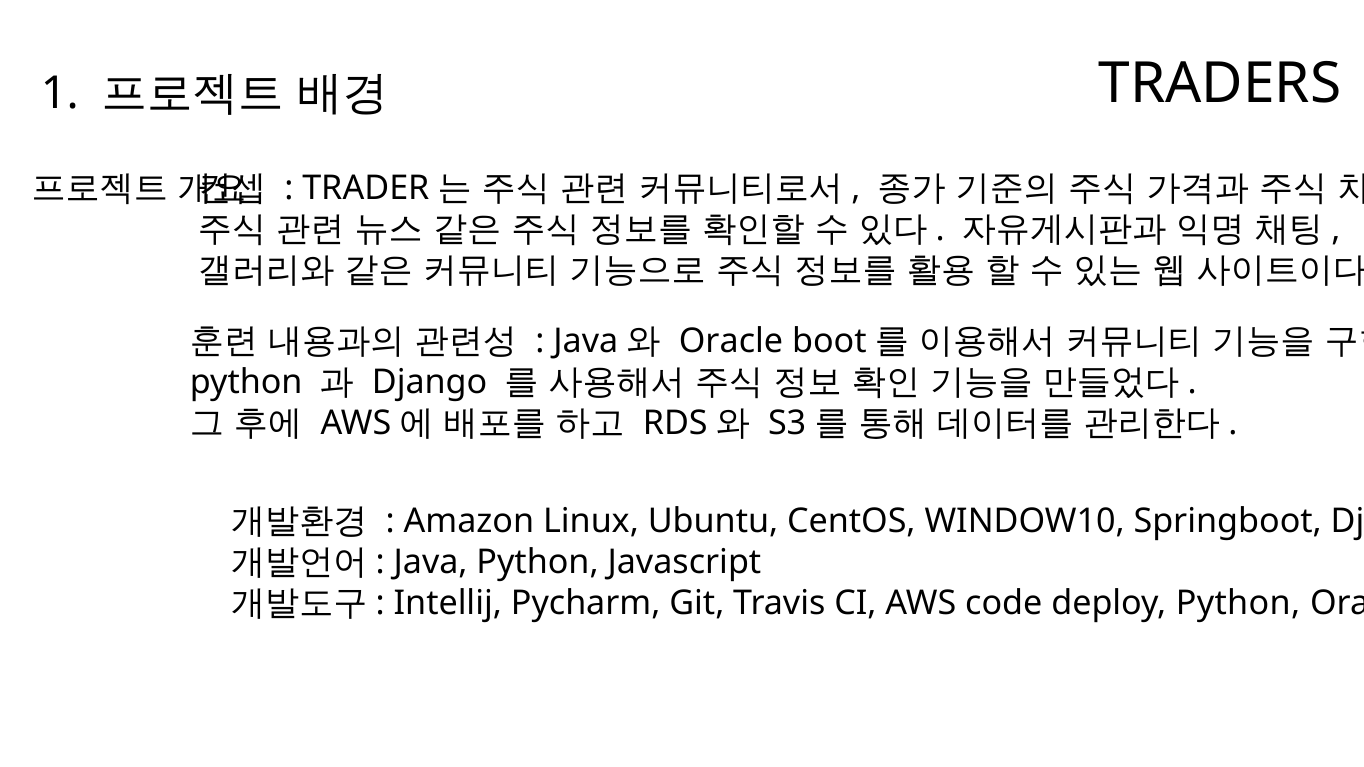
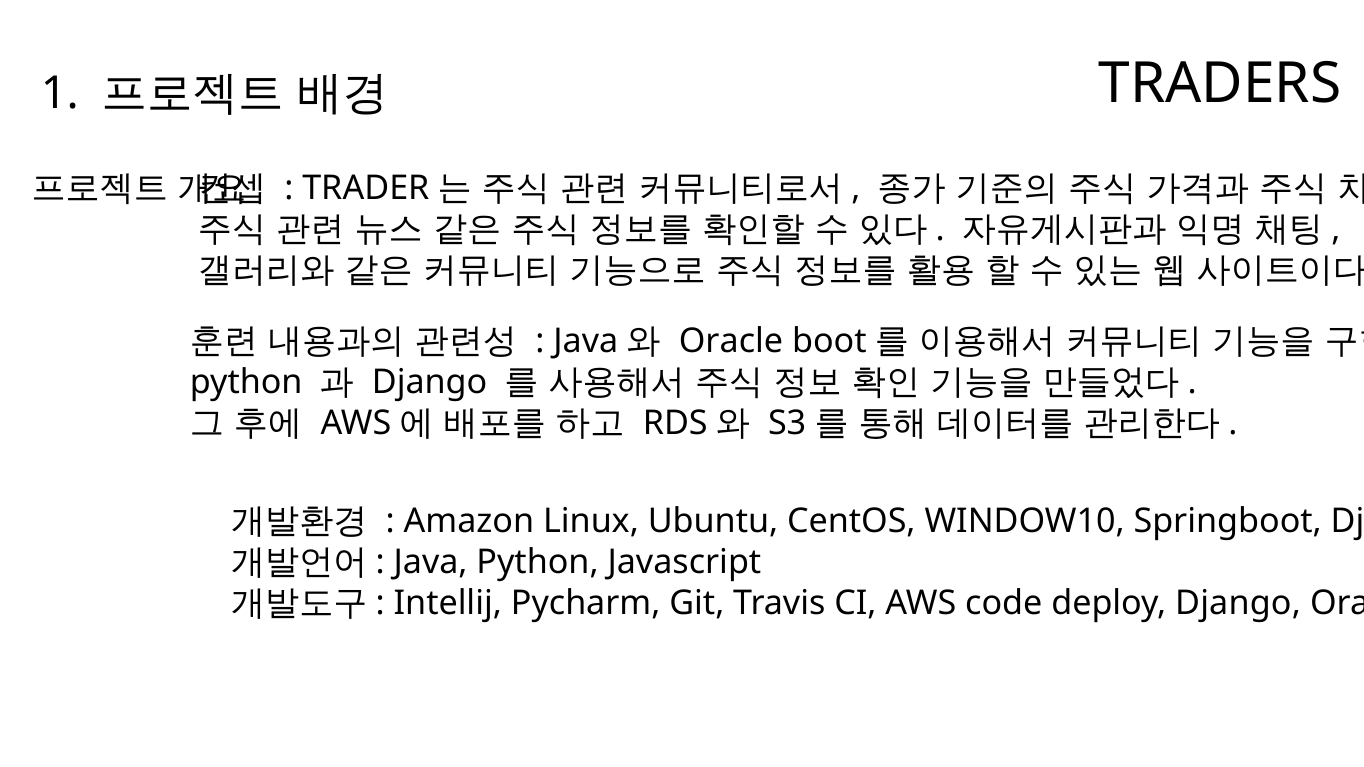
deploy Python: Python -> Django
